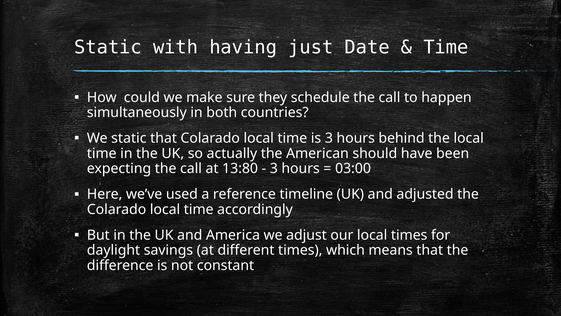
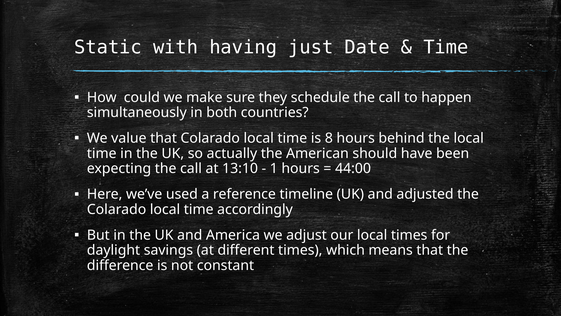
We static: static -> value
is 3: 3 -> 8
13:80: 13:80 -> 13:10
3 at (274, 168): 3 -> 1
03:00: 03:00 -> 44:00
